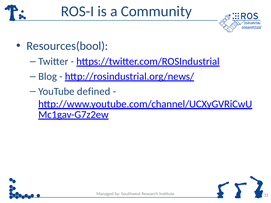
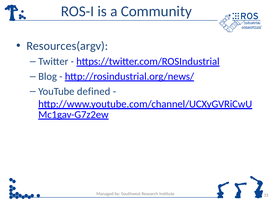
Resources(bool: Resources(bool -> Resources(argv
